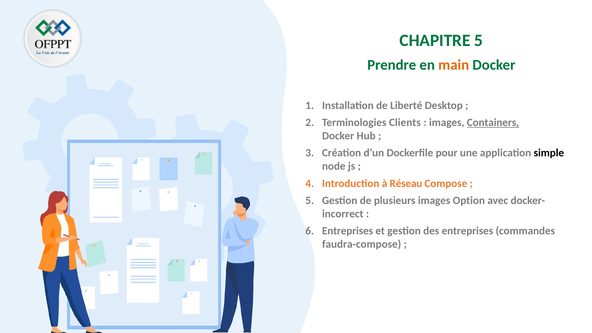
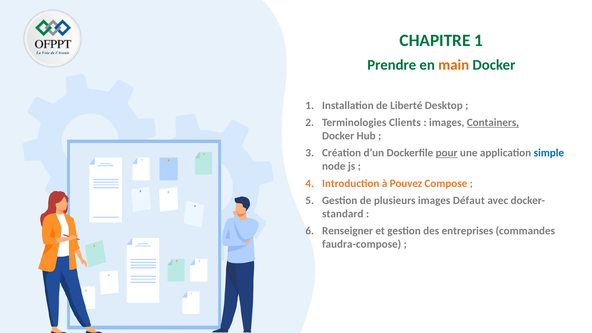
CHAPITRE 5: 5 -> 1
pour underline: none -> present
simple colour: black -> blue
Réseau: Réseau -> Pouvez
Option: Option -> Défaut
incorrect: incorrect -> standard
Entreprises at (348, 231): Entreprises -> Renseigner
